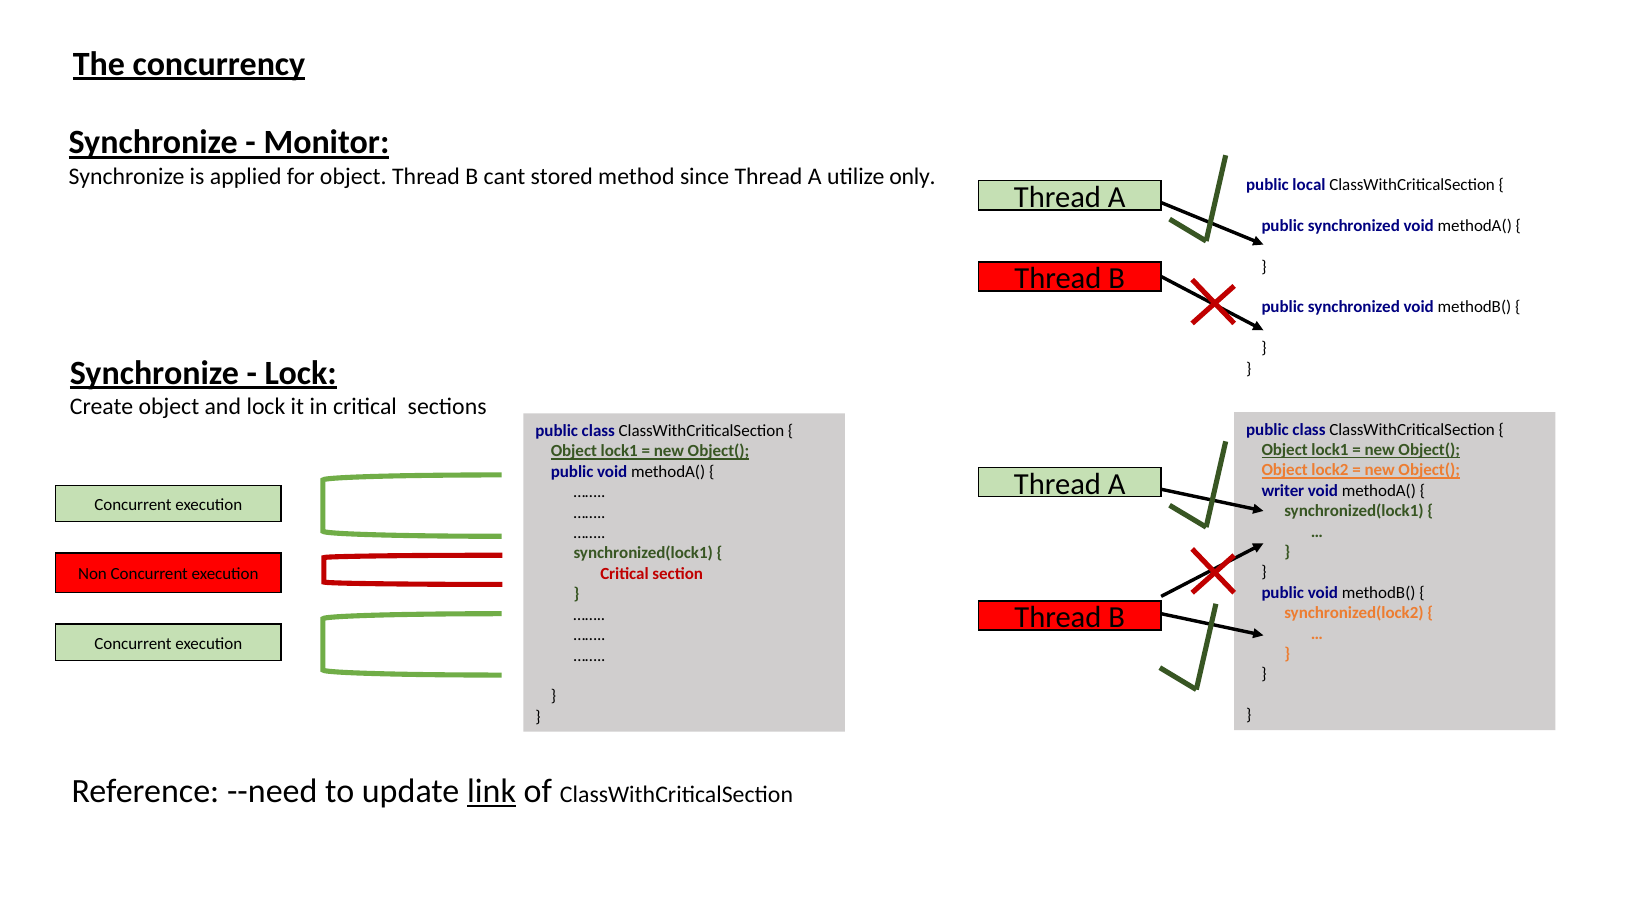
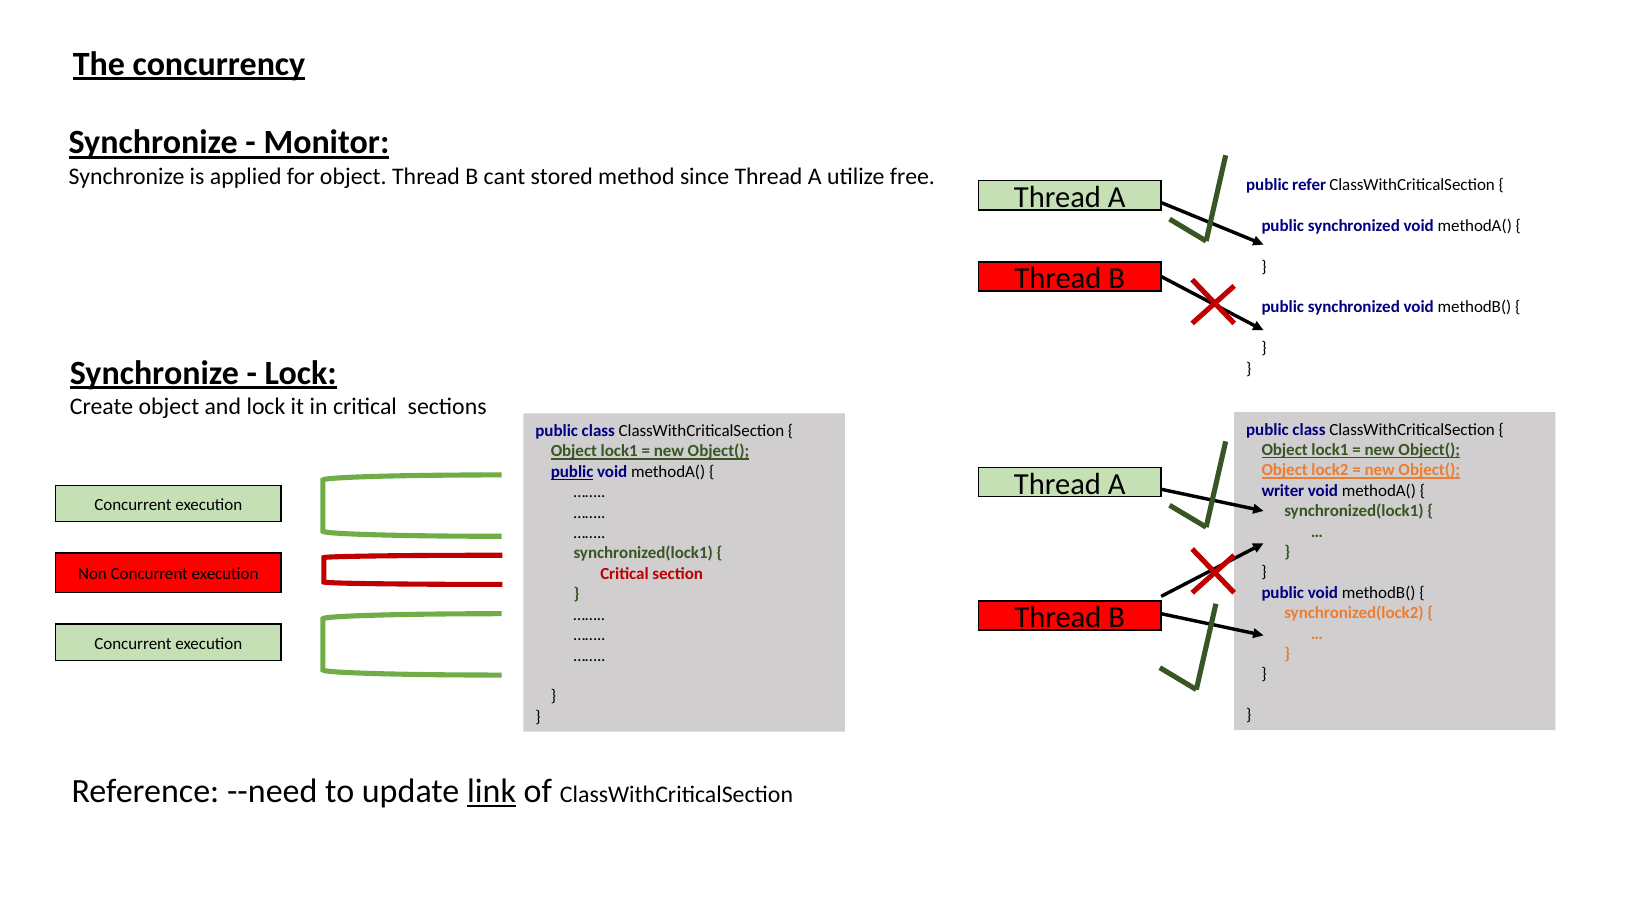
only: only -> free
local: local -> refer
public at (572, 472) underline: none -> present
